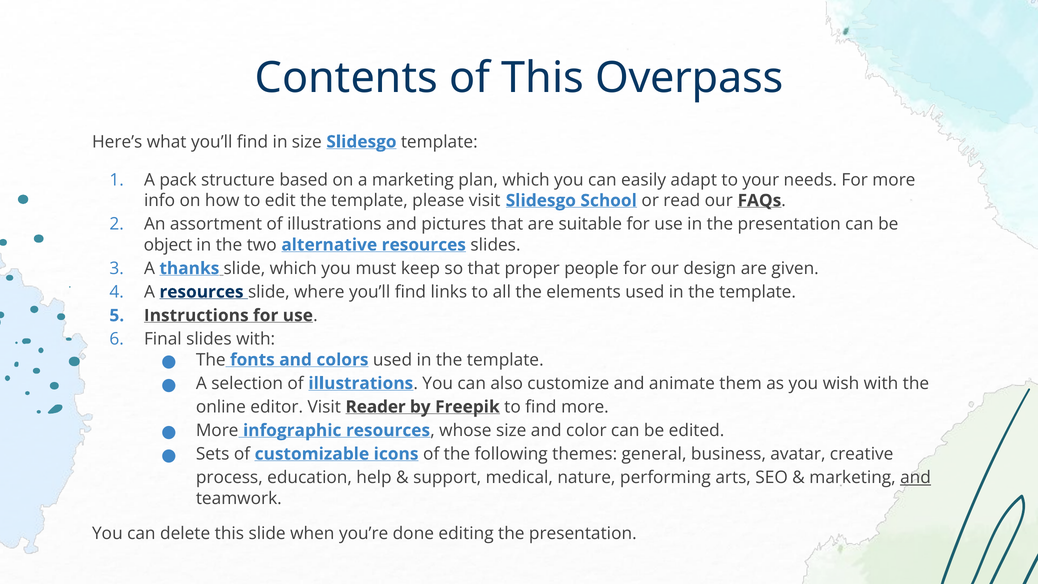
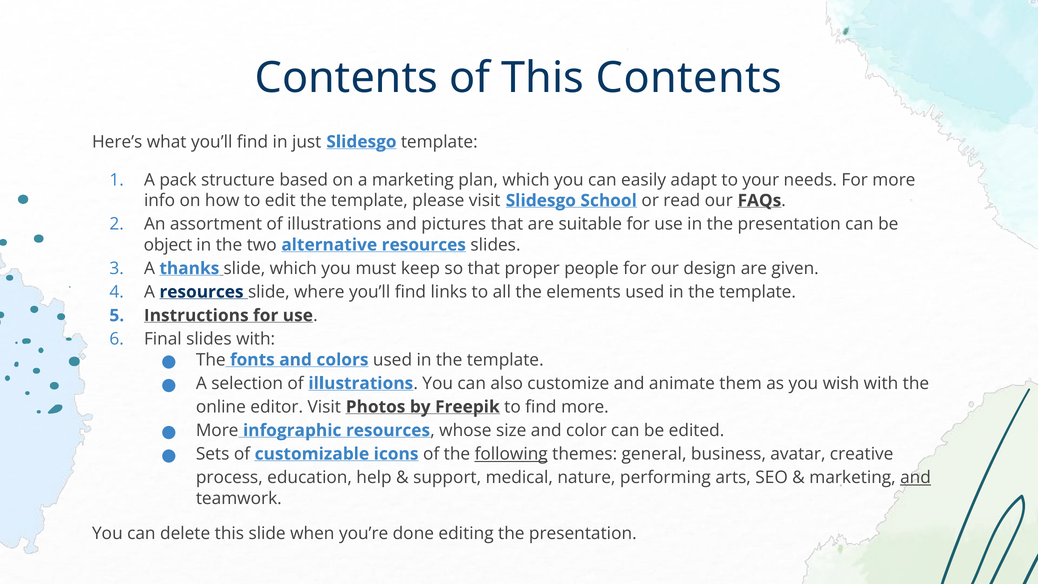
This Overpass: Overpass -> Contents
in size: size -> just
Reader: Reader -> Photos
following underline: none -> present
